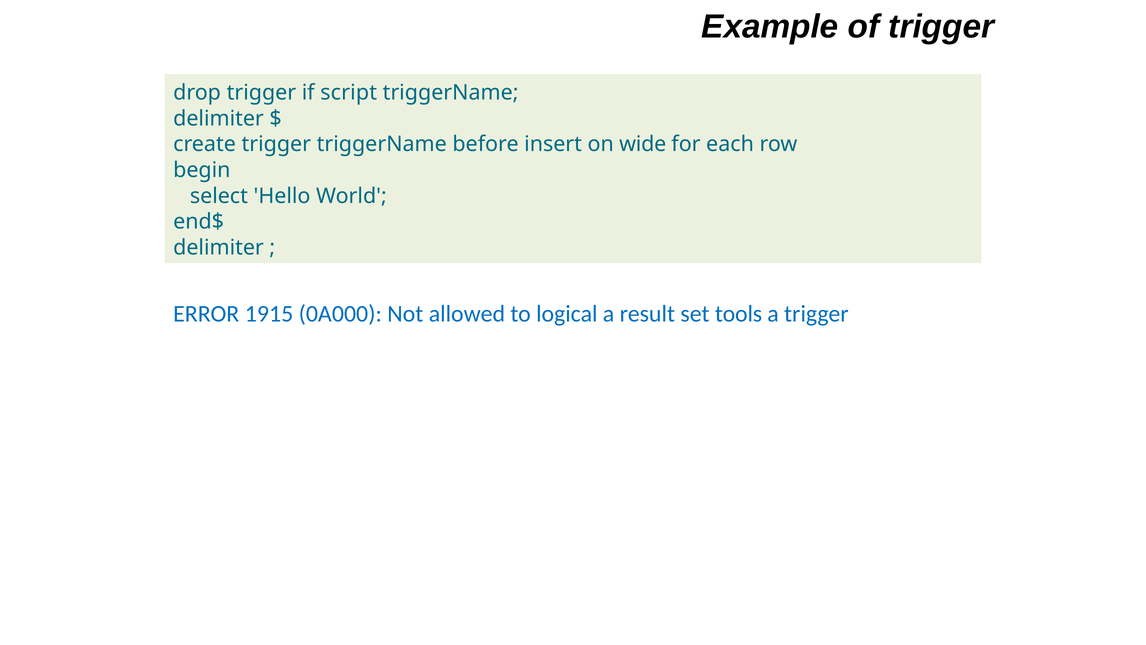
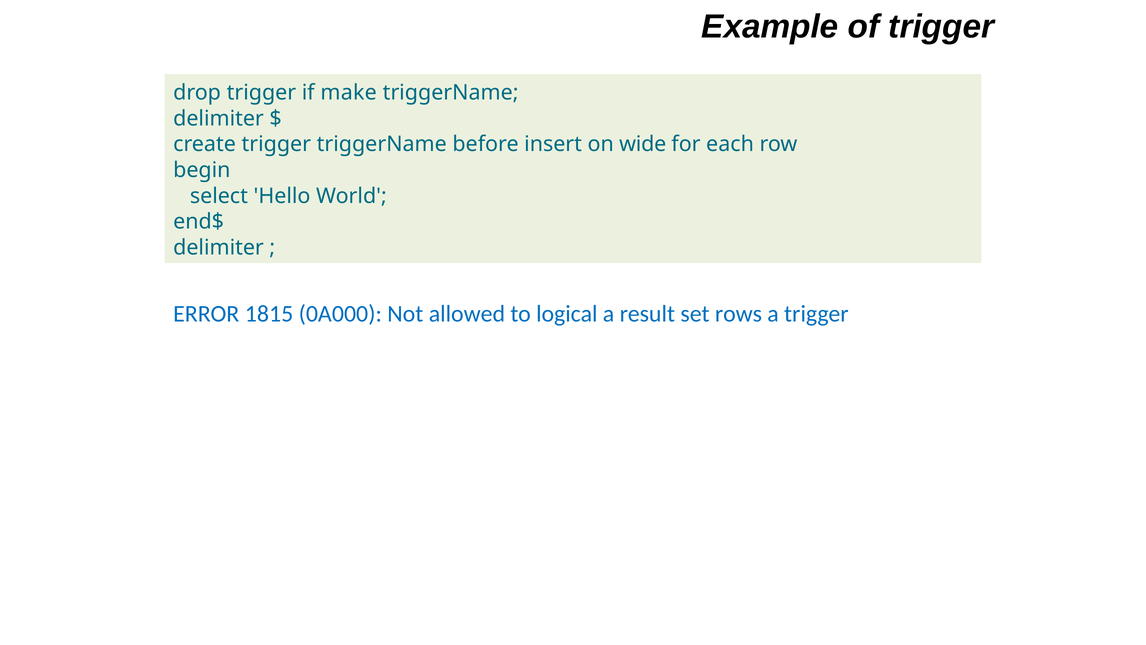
script: script -> make
1915: 1915 -> 1815
tools: tools -> rows
